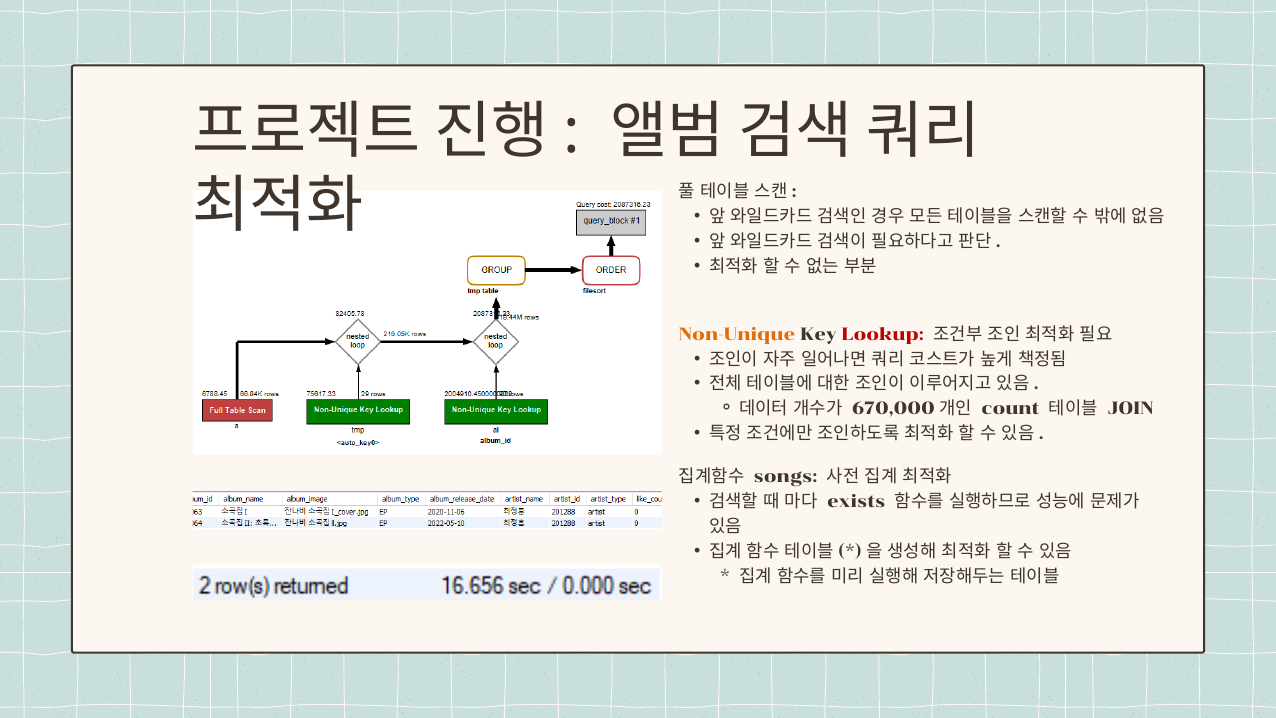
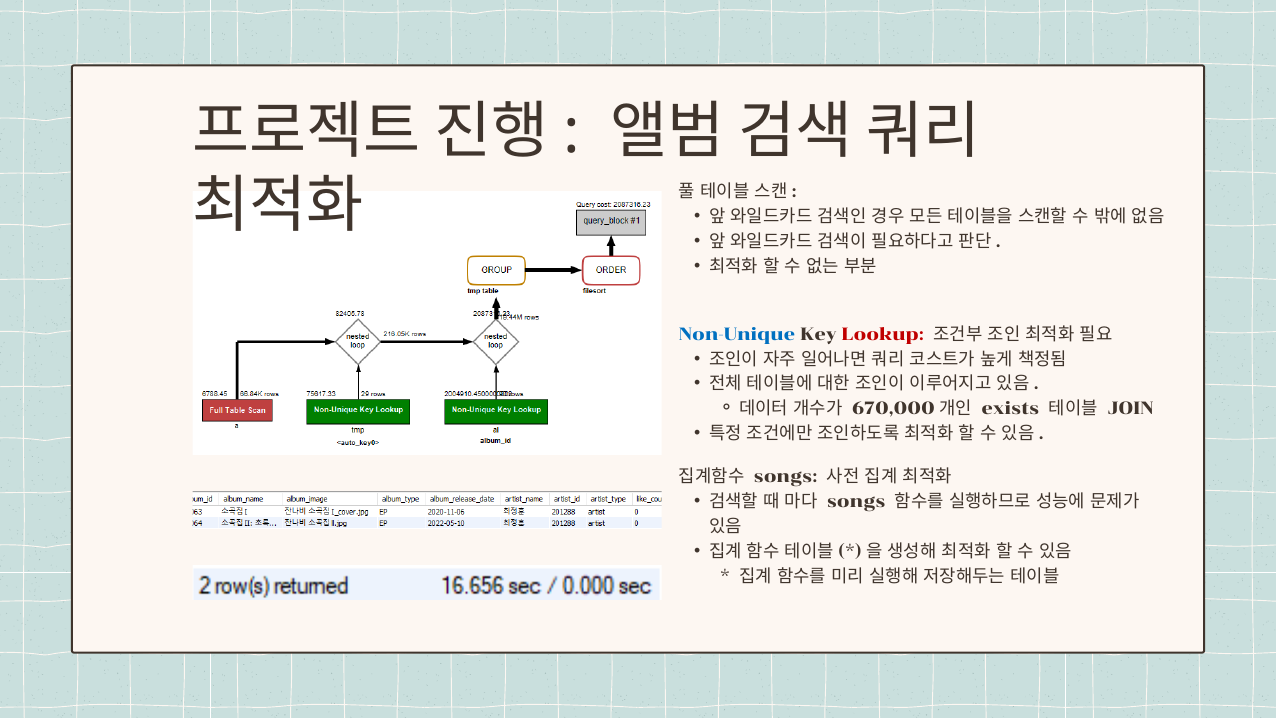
Non-Unique colour: orange -> blue
count: count -> exists
exists at (856, 502): exists -> songs
